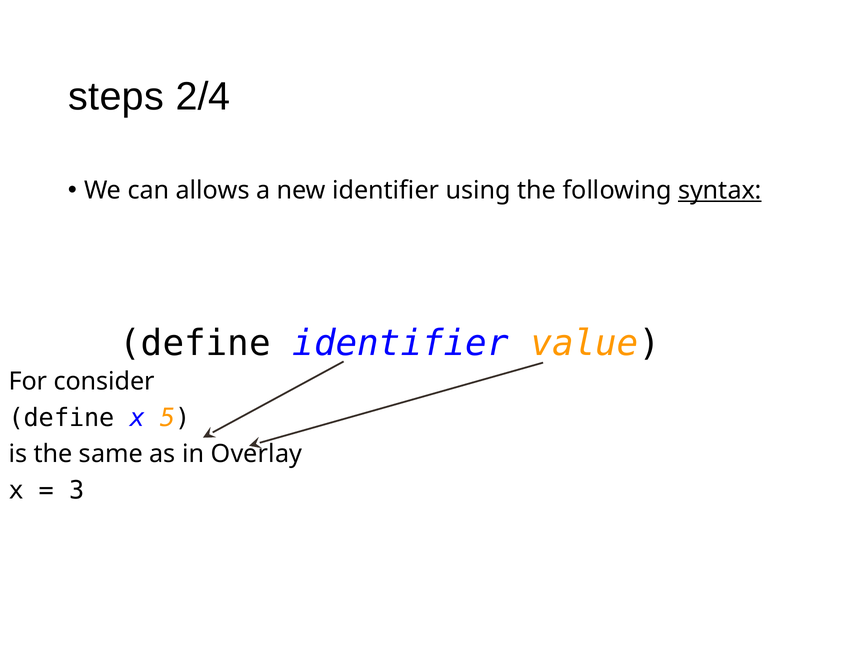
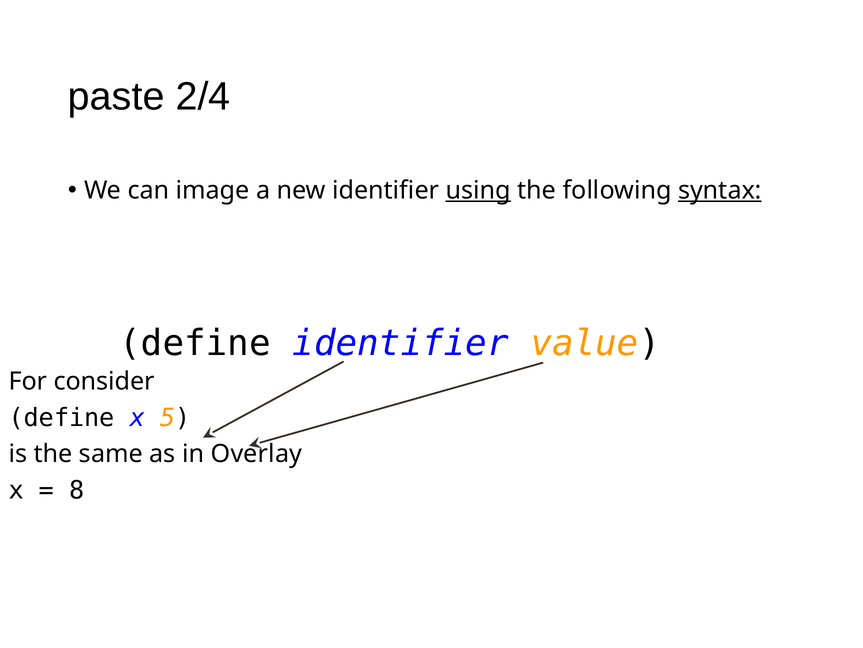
steps: steps -> paste
allows: allows -> image
using underline: none -> present
3: 3 -> 8
